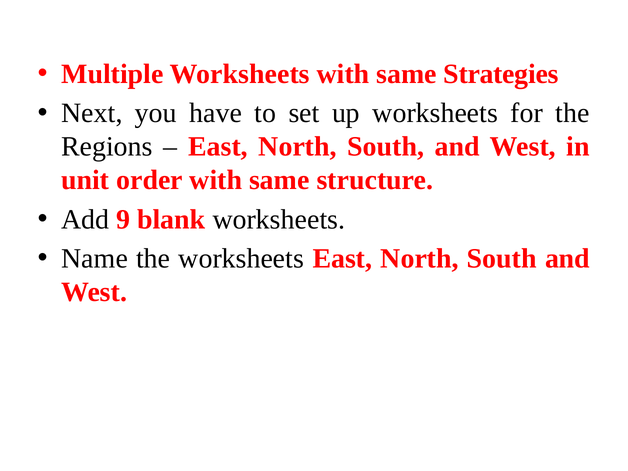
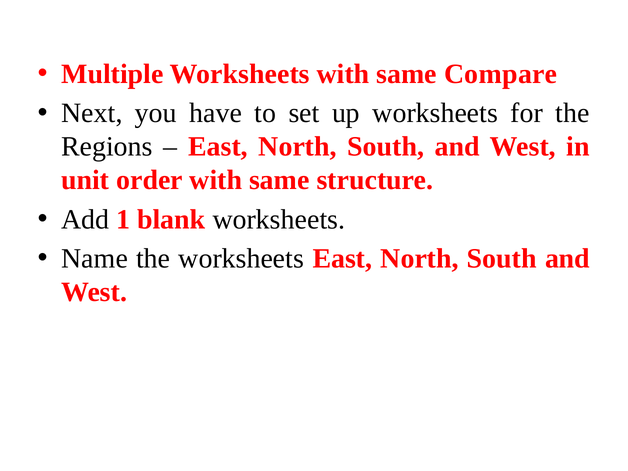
Strategies: Strategies -> Compare
9: 9 -> 1
